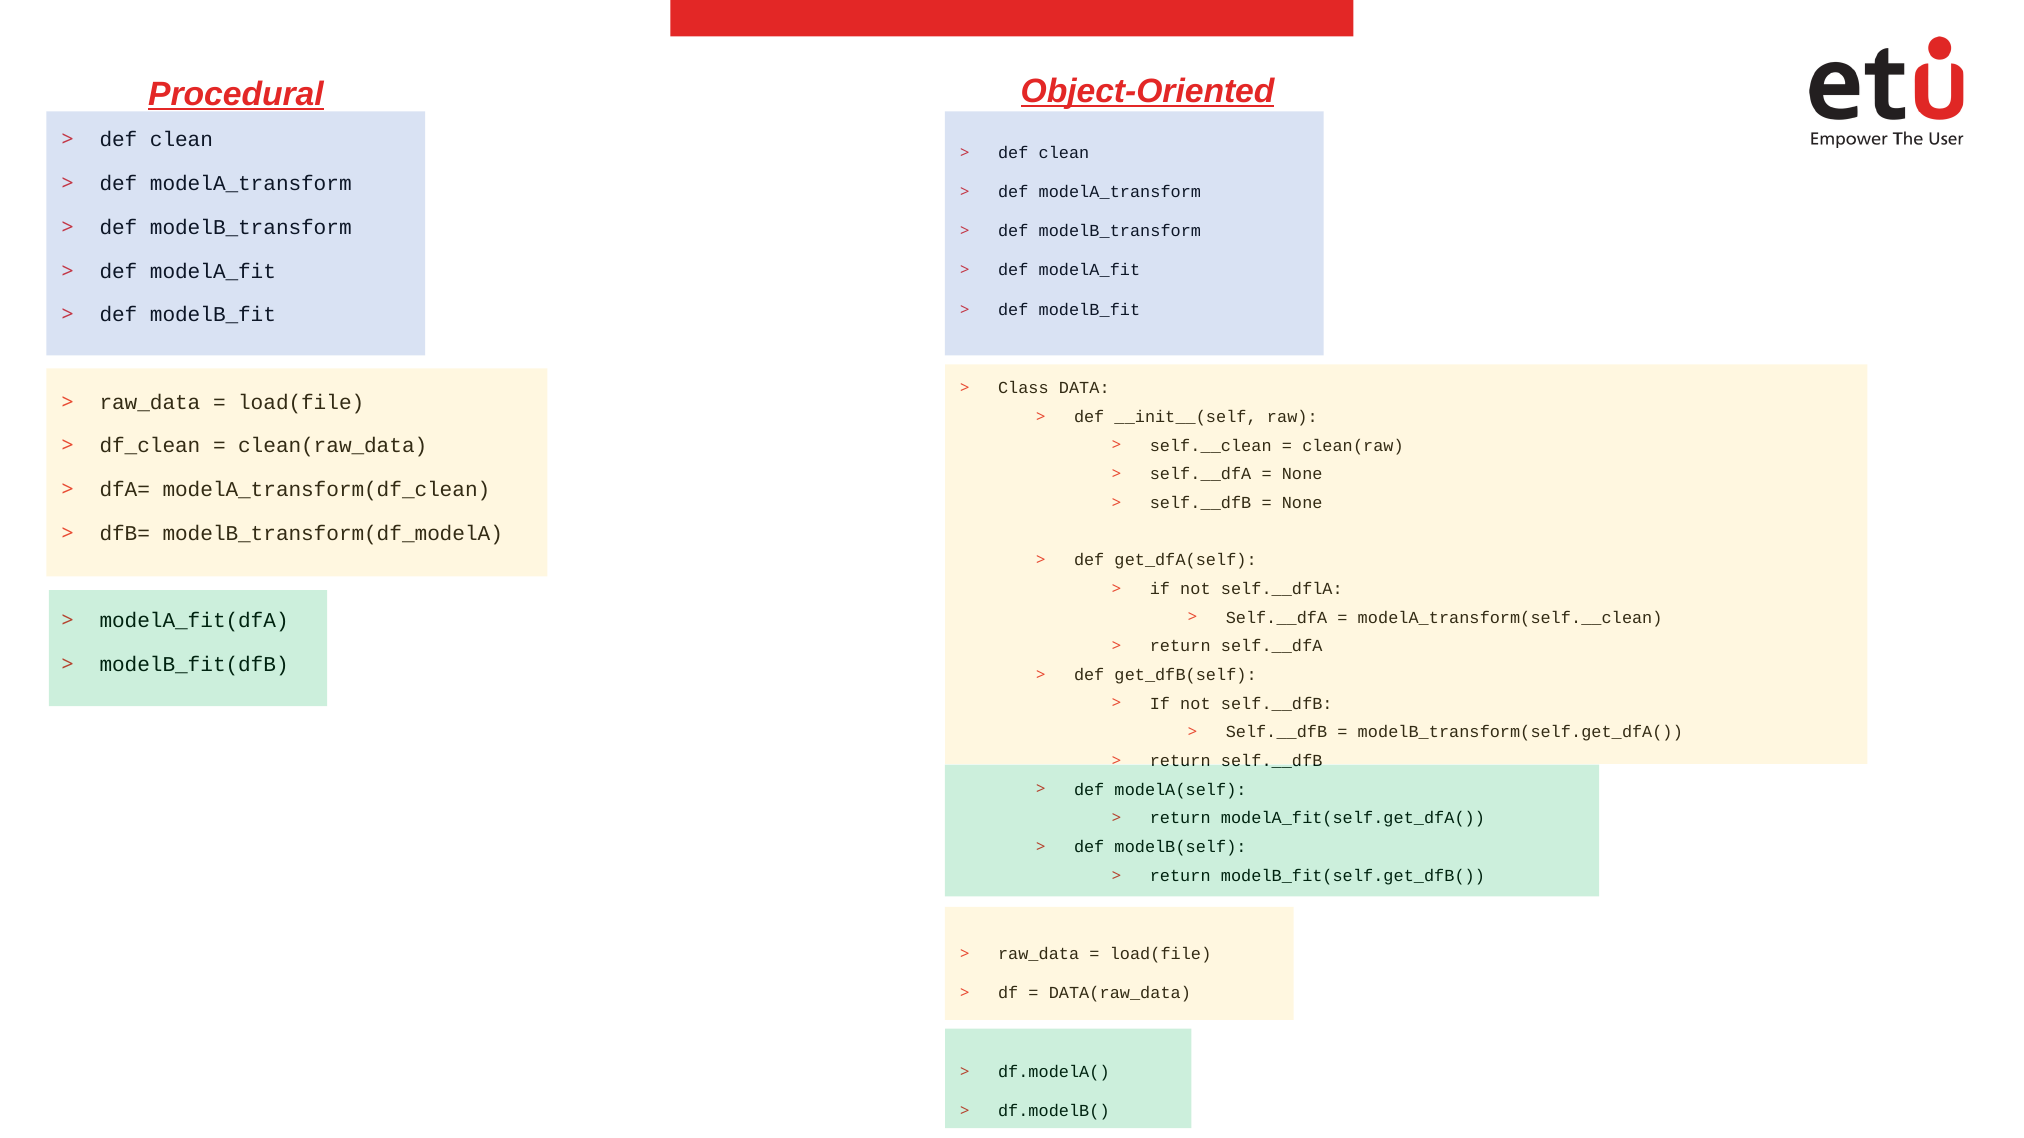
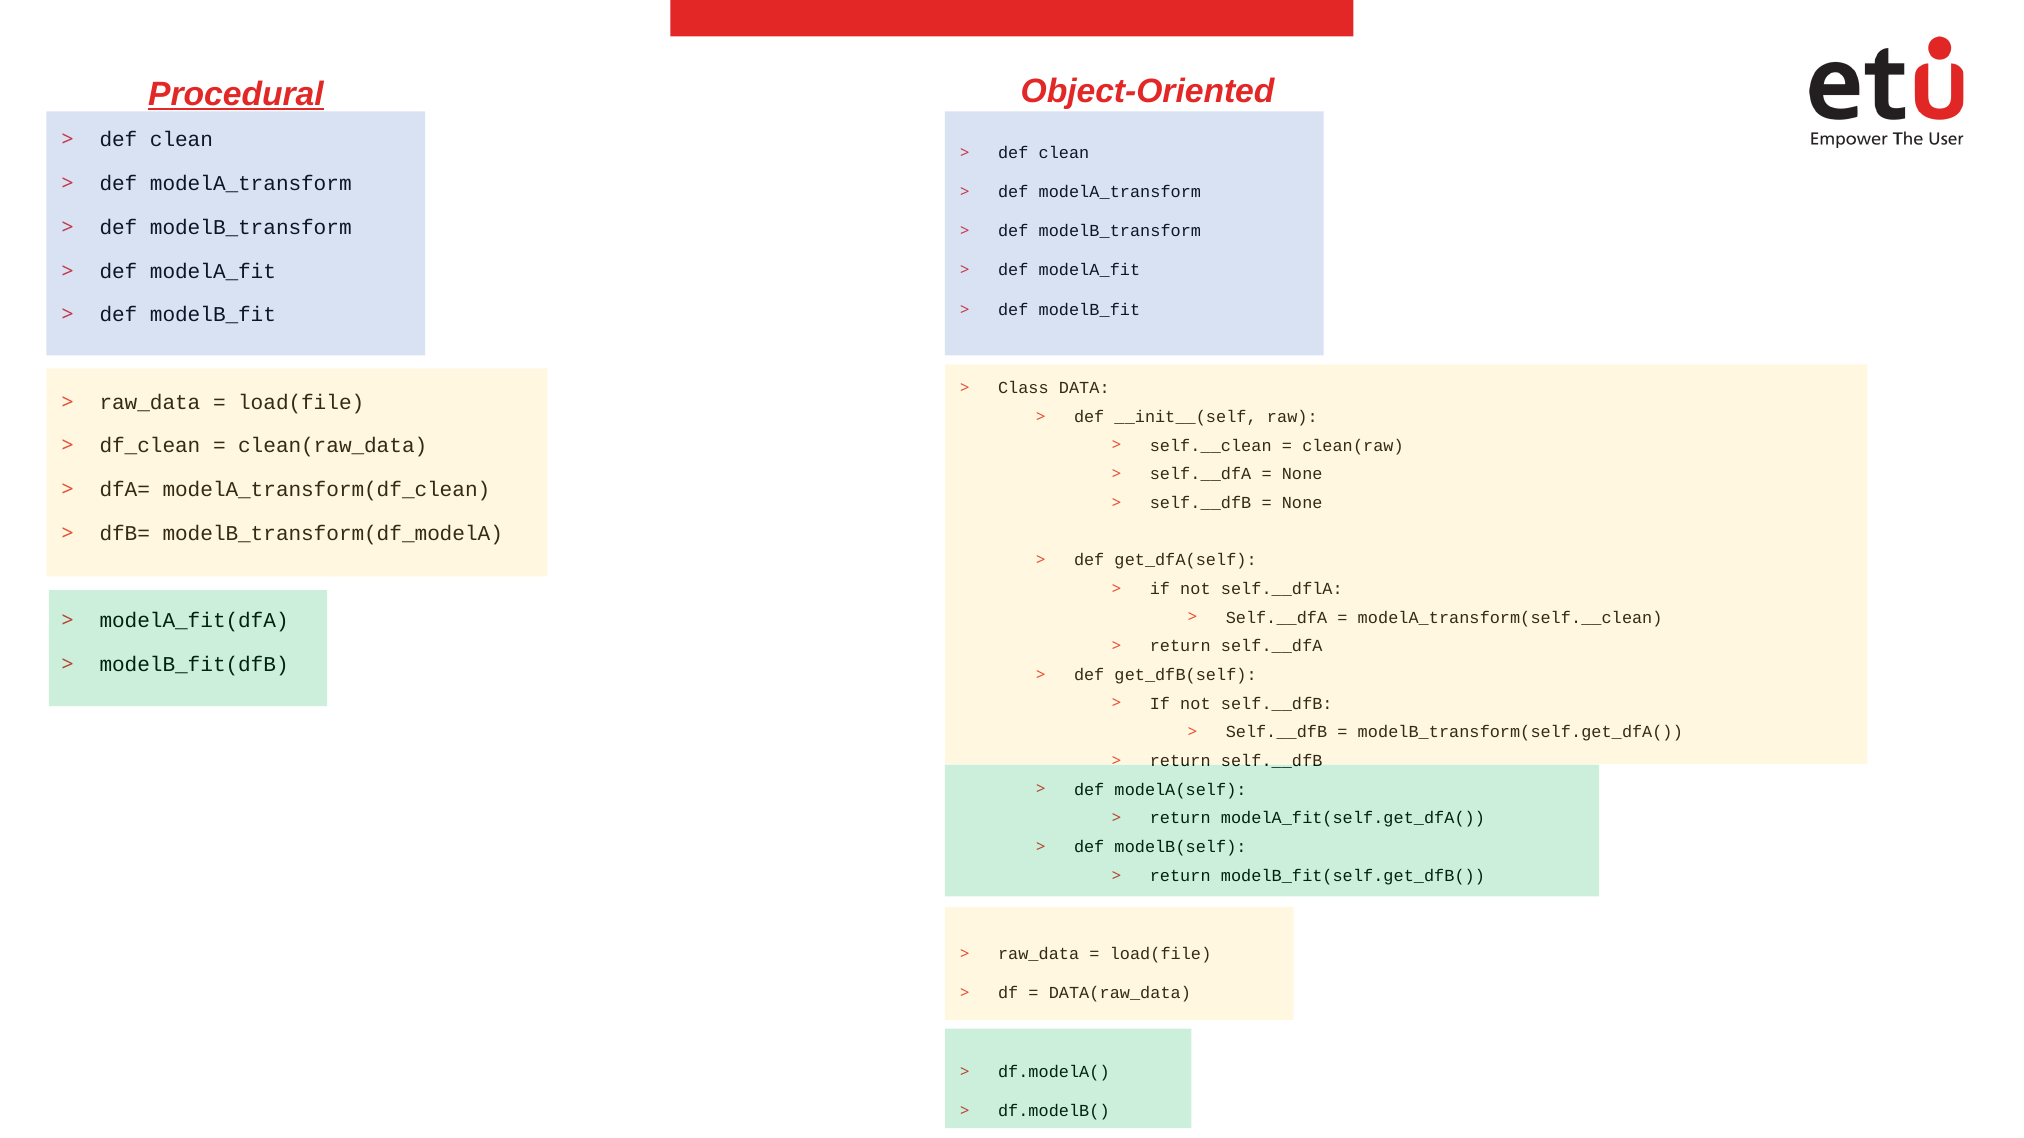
Object-Oriented underline: present -> none
